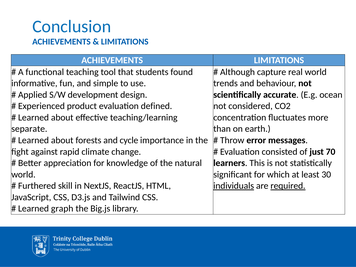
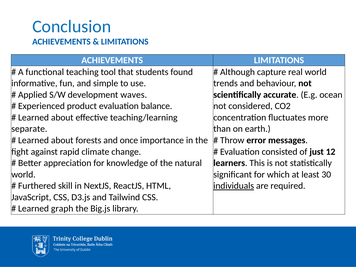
design: design -> waves
defined: defined -> balance
cycle: cycle -> once
70: 70 -> 12
required underline: present -> none
